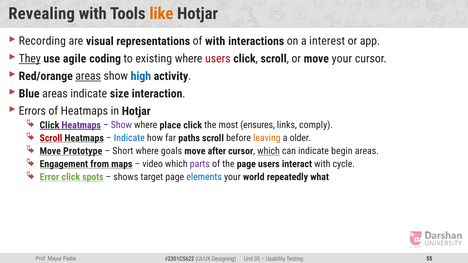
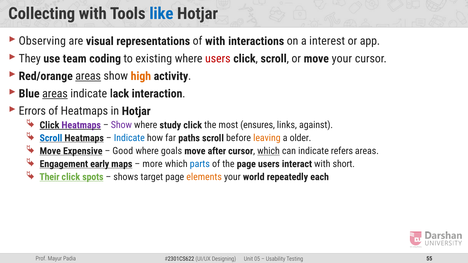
Revealing: Revealing -> Collecting
like colour: orange -> blue
Recording: Recording -> Observing
They underline: present -> none
agile: agile -> team
high colour: blue -> orange
areas at (55, 94) underline: none -> present
size: size -> lack
place: place -> study
comply: comply -> against
Scroll at (51, 138) colour: red -> blue
Prototype: Prototype -> Expensive
Short: Short -> Good
begin: begin -> refers
from: from -> early
video: video -> more
parts colour: purple -> blue
cycle: cycle -> short
Error: Error -> Their
elements colour: blue -> orange
what: what -> each
